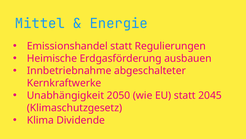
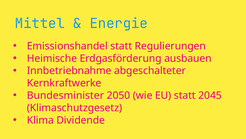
Unabhängigkeit: Unabhängigkeit -> Bundesminister
